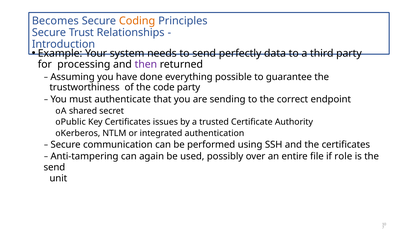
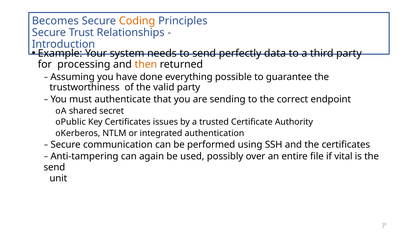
then colour: purple -> orange
code: code -> valid
role: role -> vital
